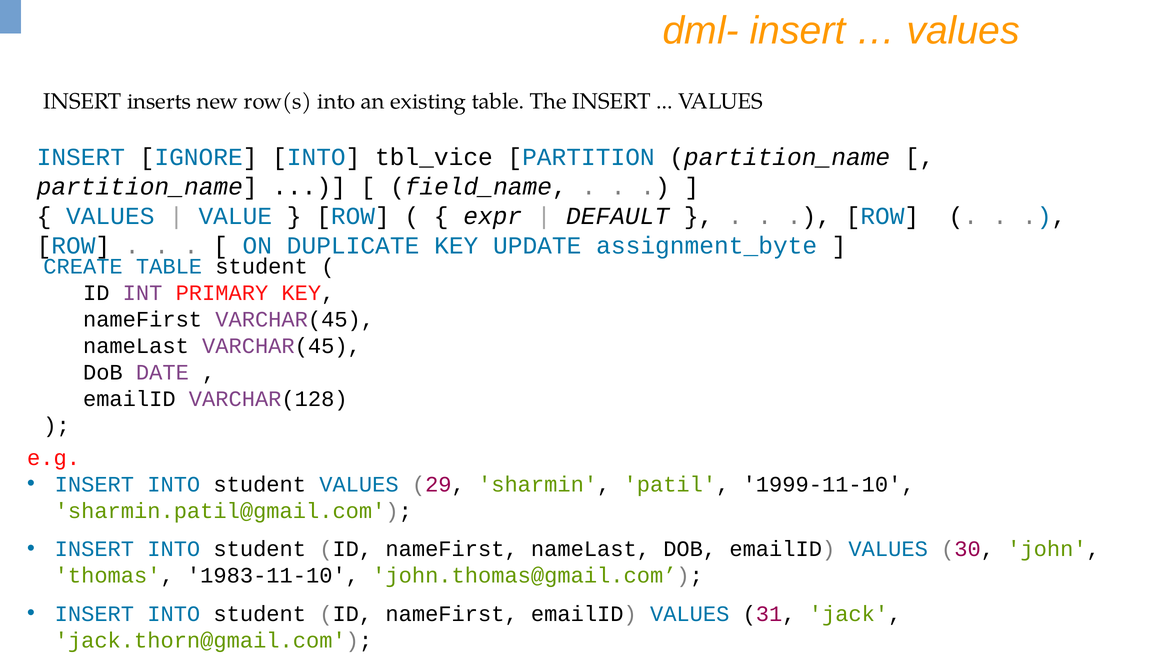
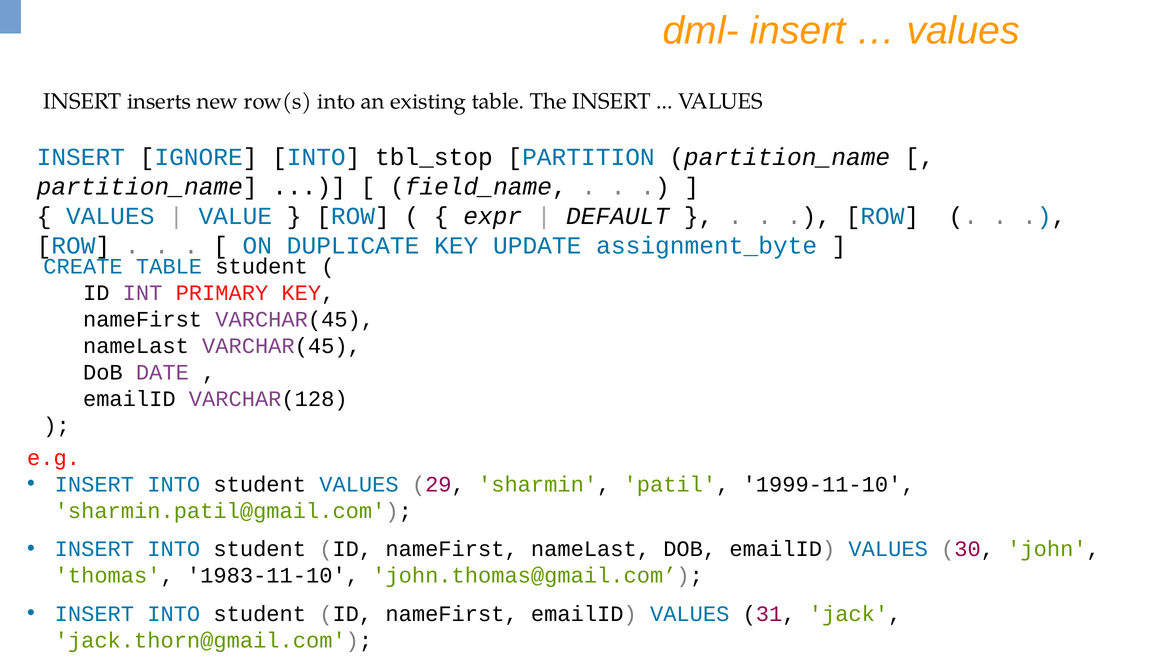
tbl_vice: tbl_vice -> tbl_stop
